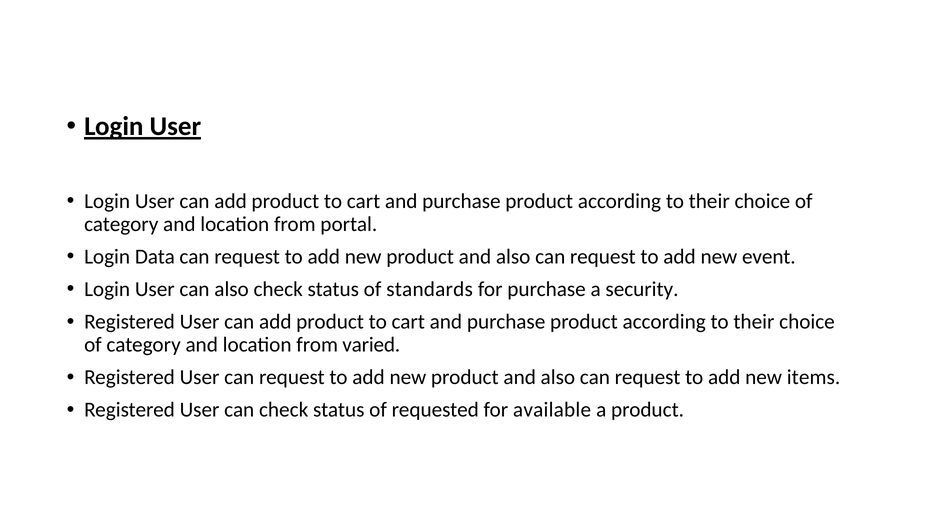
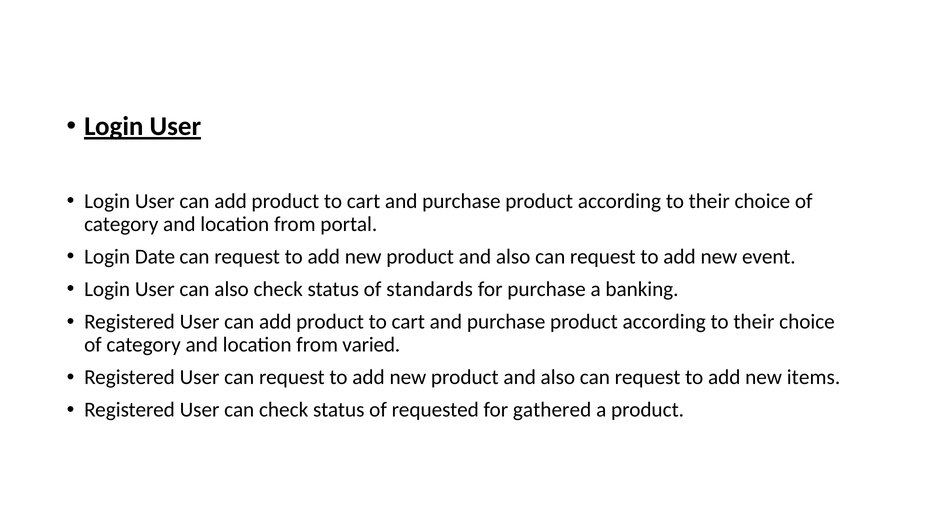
Data: Data -> Date
security: security -> banking
available: available -> gathered
